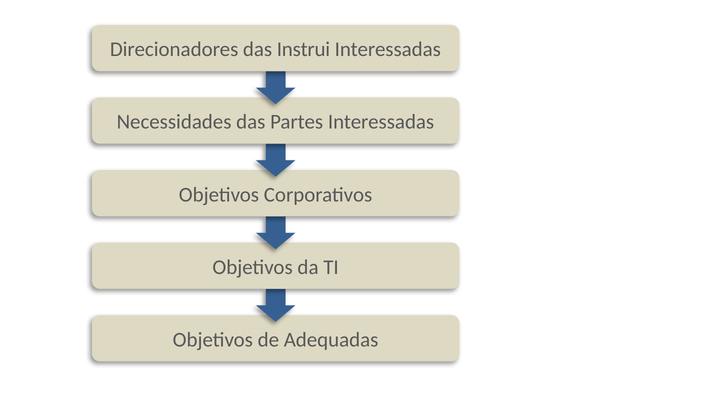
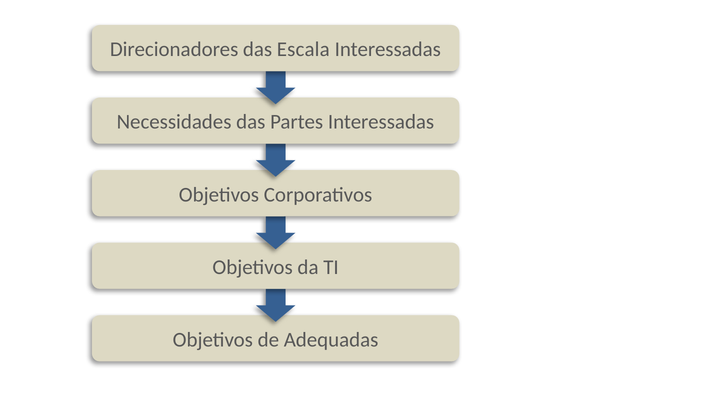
Instrui: Instrui -> Escala
